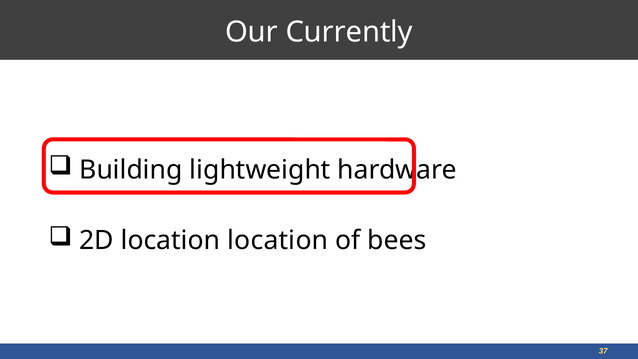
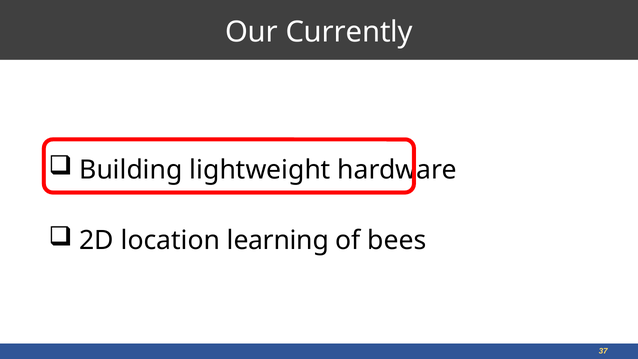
location location: location -> learning
